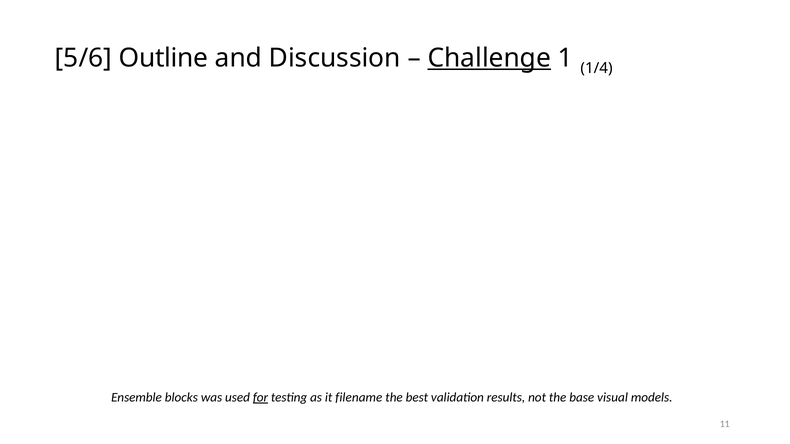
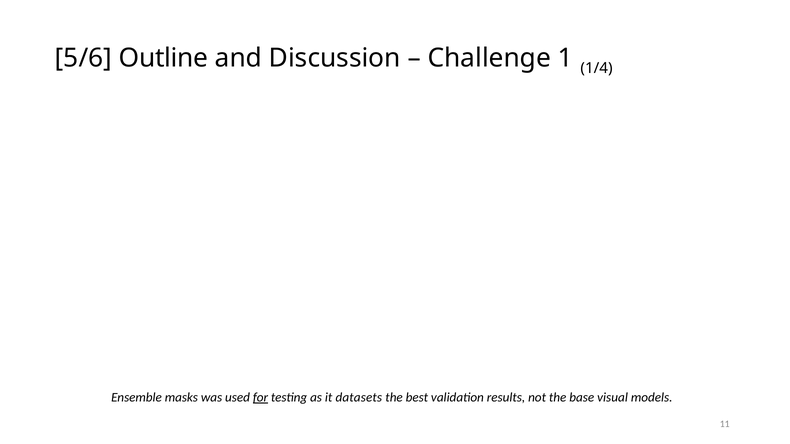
Challenge underline: present -> none
blocks: blocks -> masks
filename: filename -> datasets
